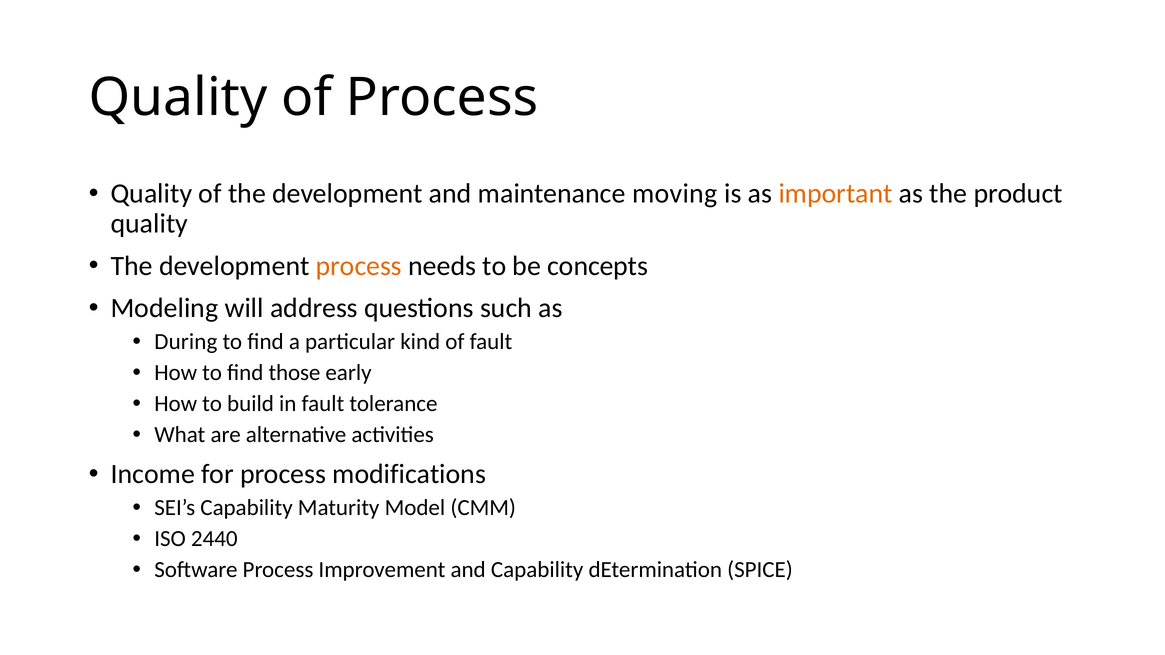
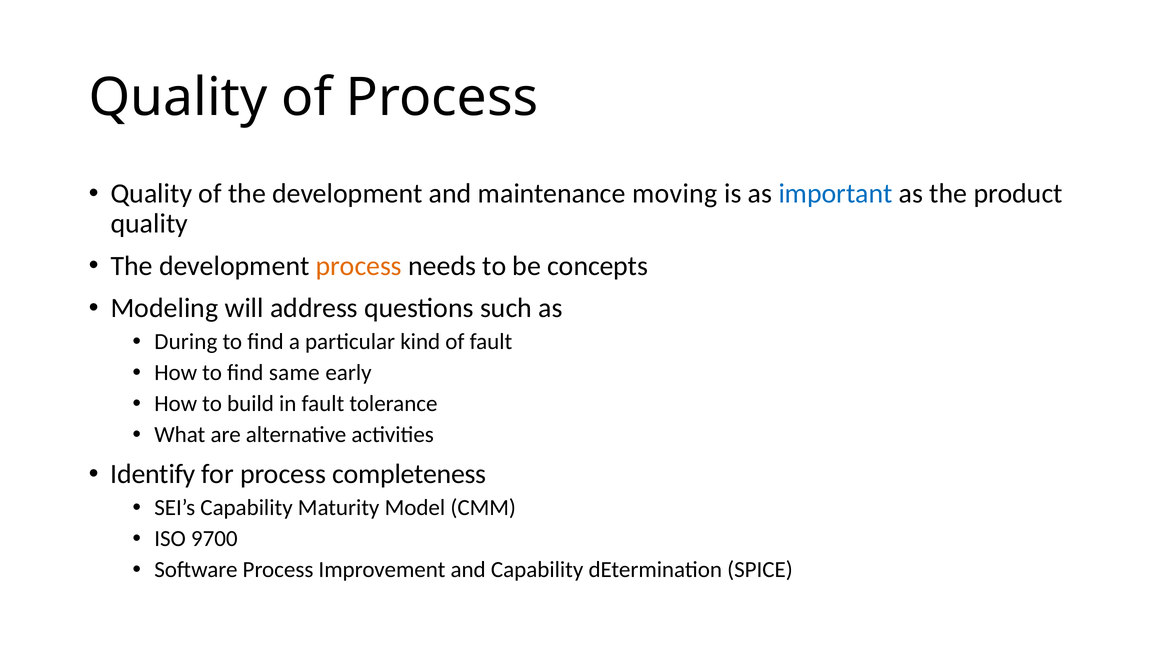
important colour: orange -> blue
those: those -> same
Income: Income -> Identify
modifications: modifications -> completeness
2440: 2440 -> 9700
